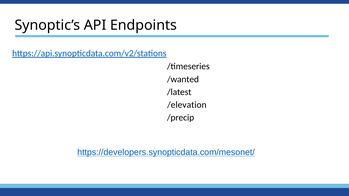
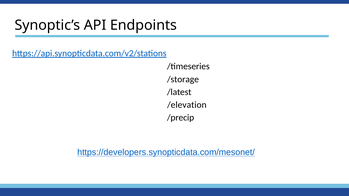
/wanted: /wanted -> /storage
